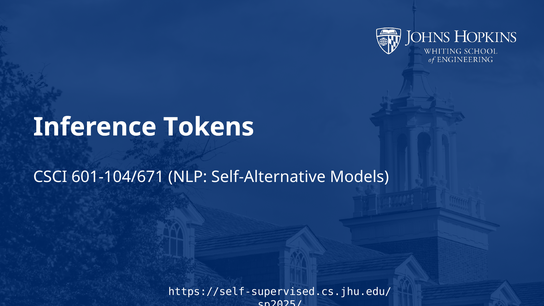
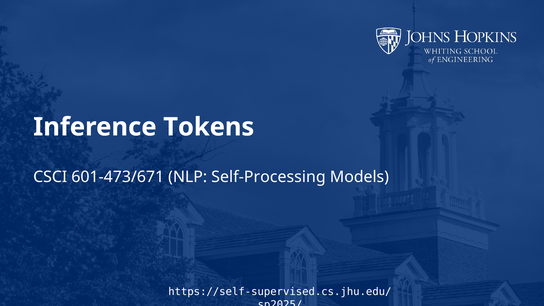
601-104/671: 601-104/671 -> 601-473/671
Self-Alternative: Self-Alternative -> Self-Processing
